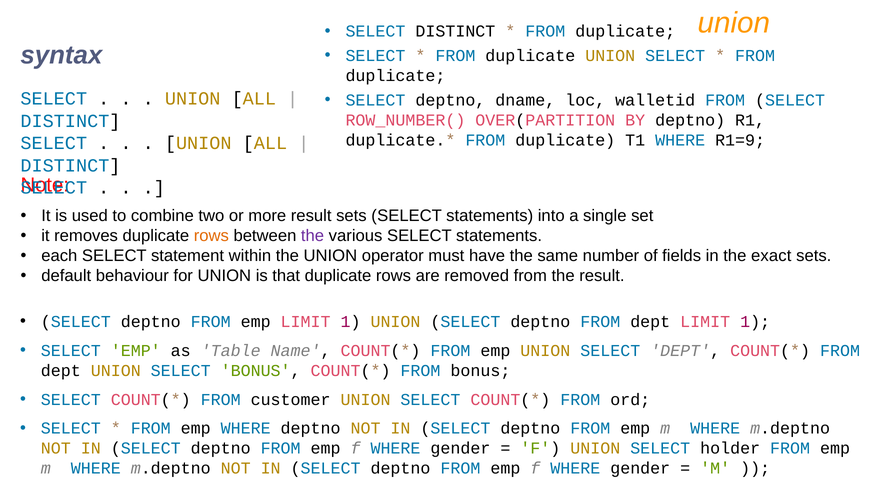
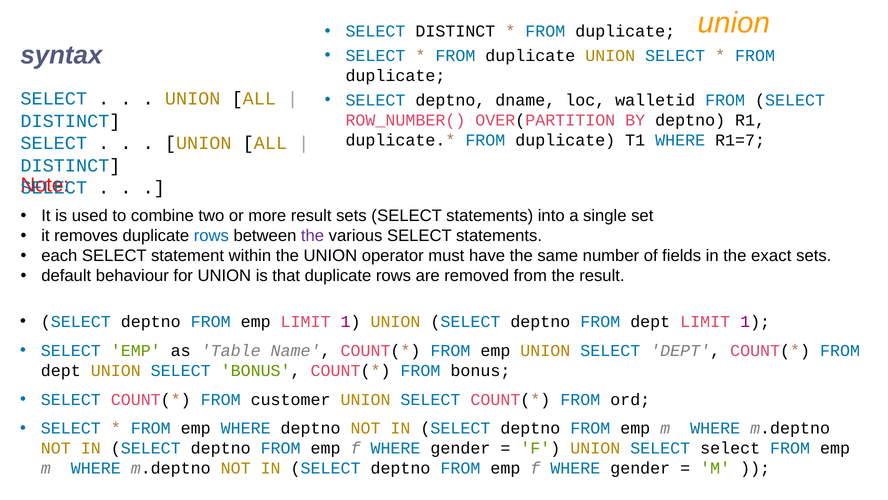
R1=9: R1=9 -> R1=7
rows at (211, 236) colour: orange -> blue
SELECT holder: holder -> select
